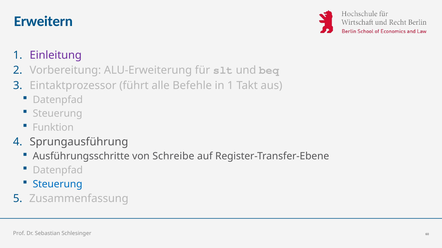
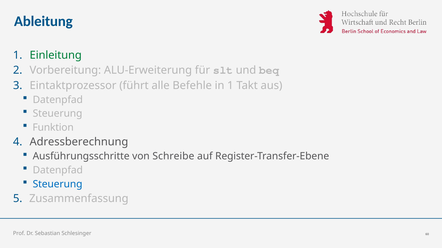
Erweitern: Erweitern -> Ableitung
Einleitung colour: purple -> green
Sprungausführung: Sprungausführung -> Adressberechnung
